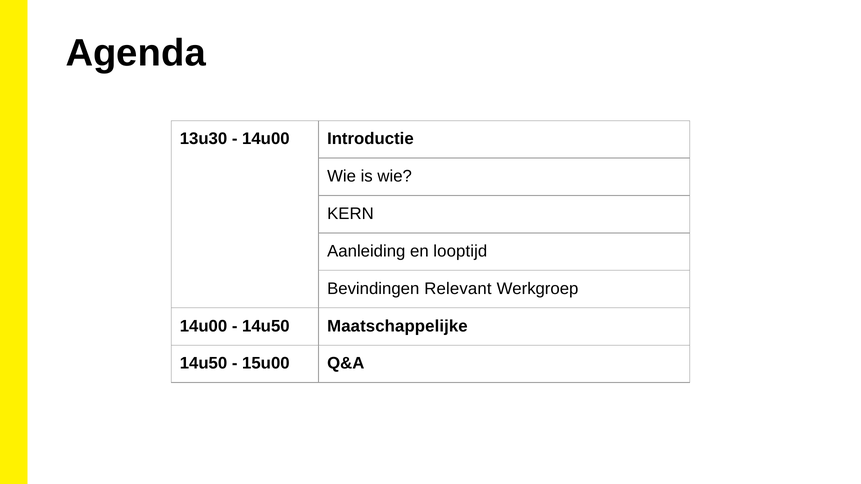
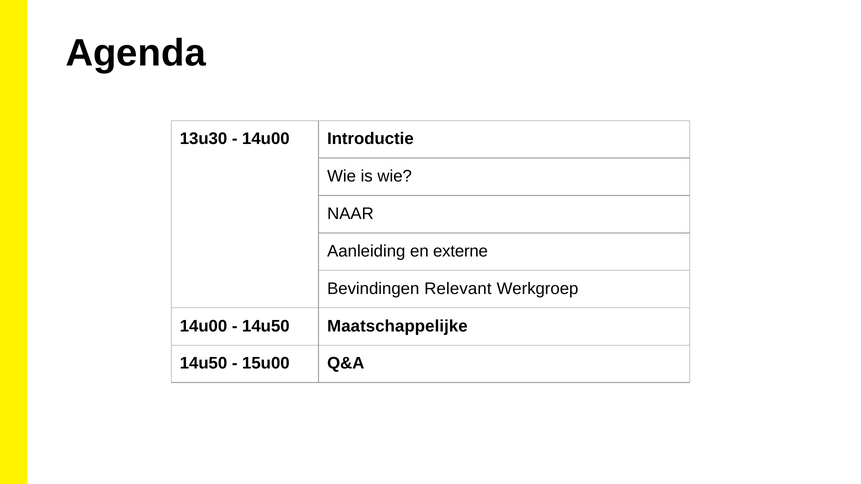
KERN: KERN -> NAAR
looptijd: looptijd -> externe
